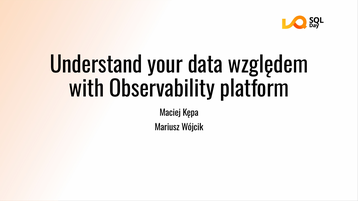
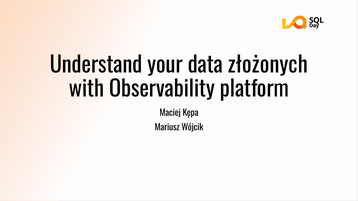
względem: względem -> złożonych
